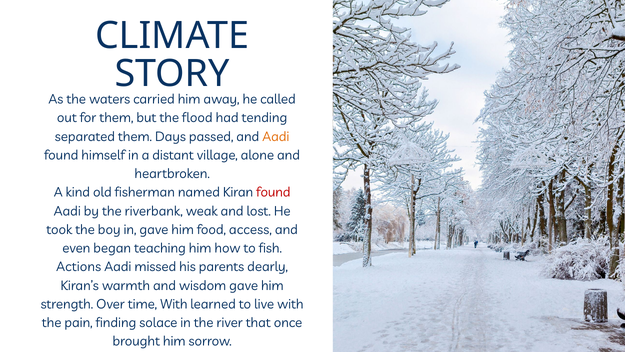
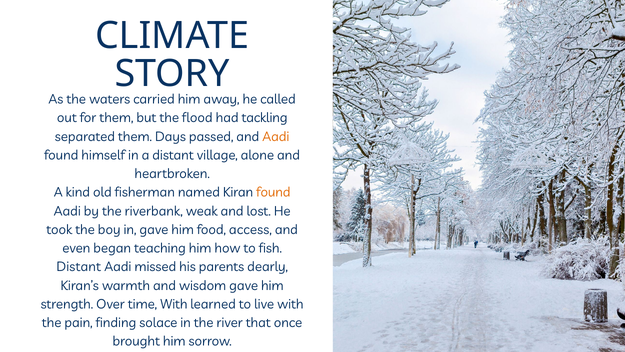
tending: tending -> tackling
found at (273, 192) colour: red -> orange
Actions at (79, 267): Actions -> Distant
